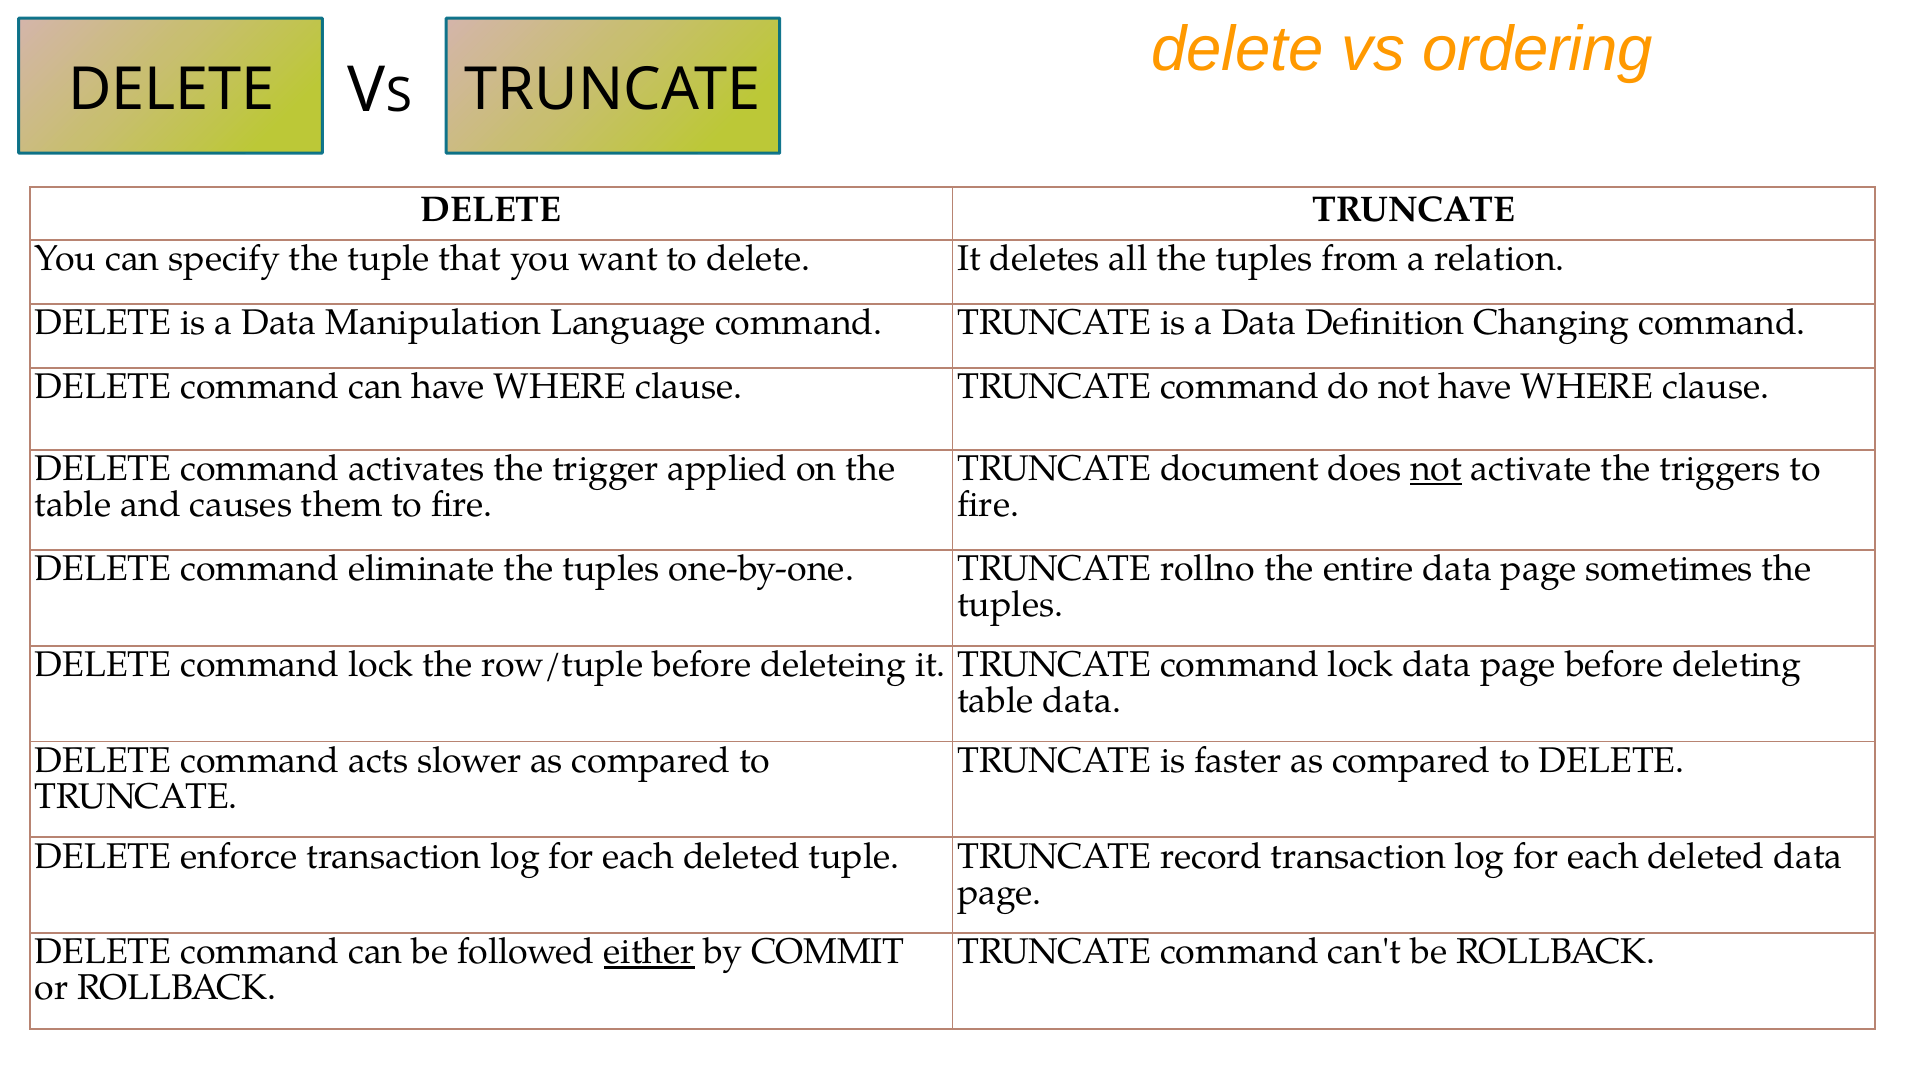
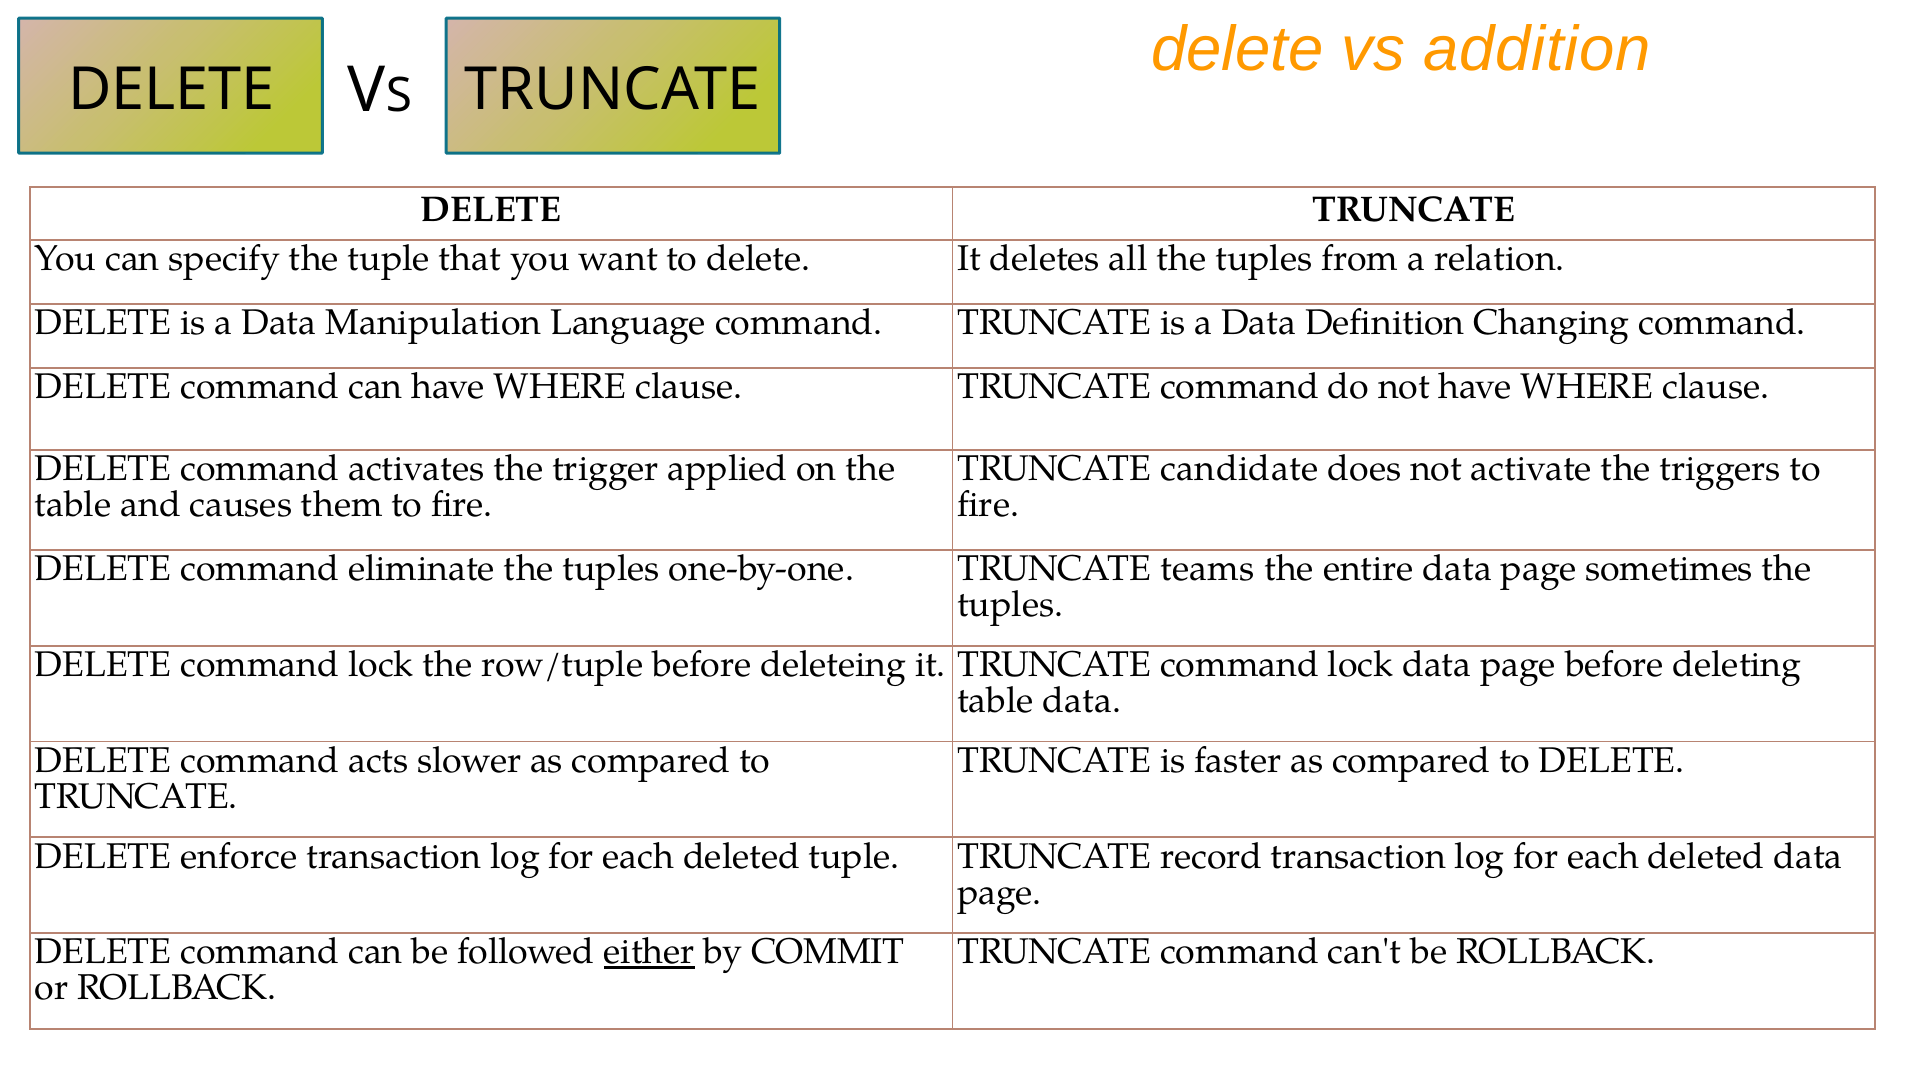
ordering: ordering -> addition
document: document -> candidate
not at (1436, 469) underline: present -> none
rollno: rollno -> teams
